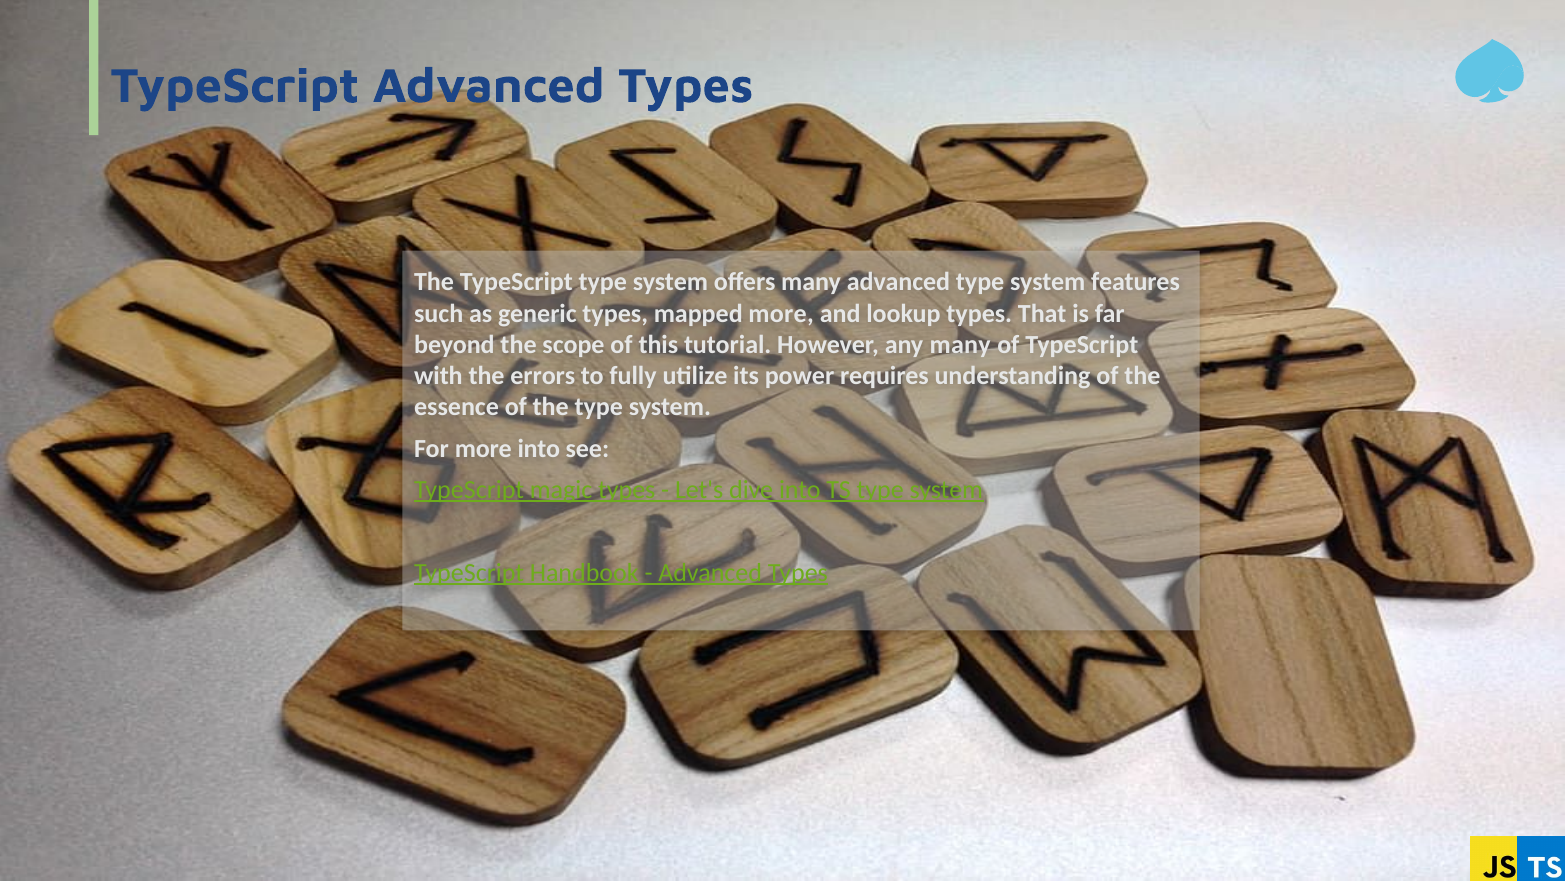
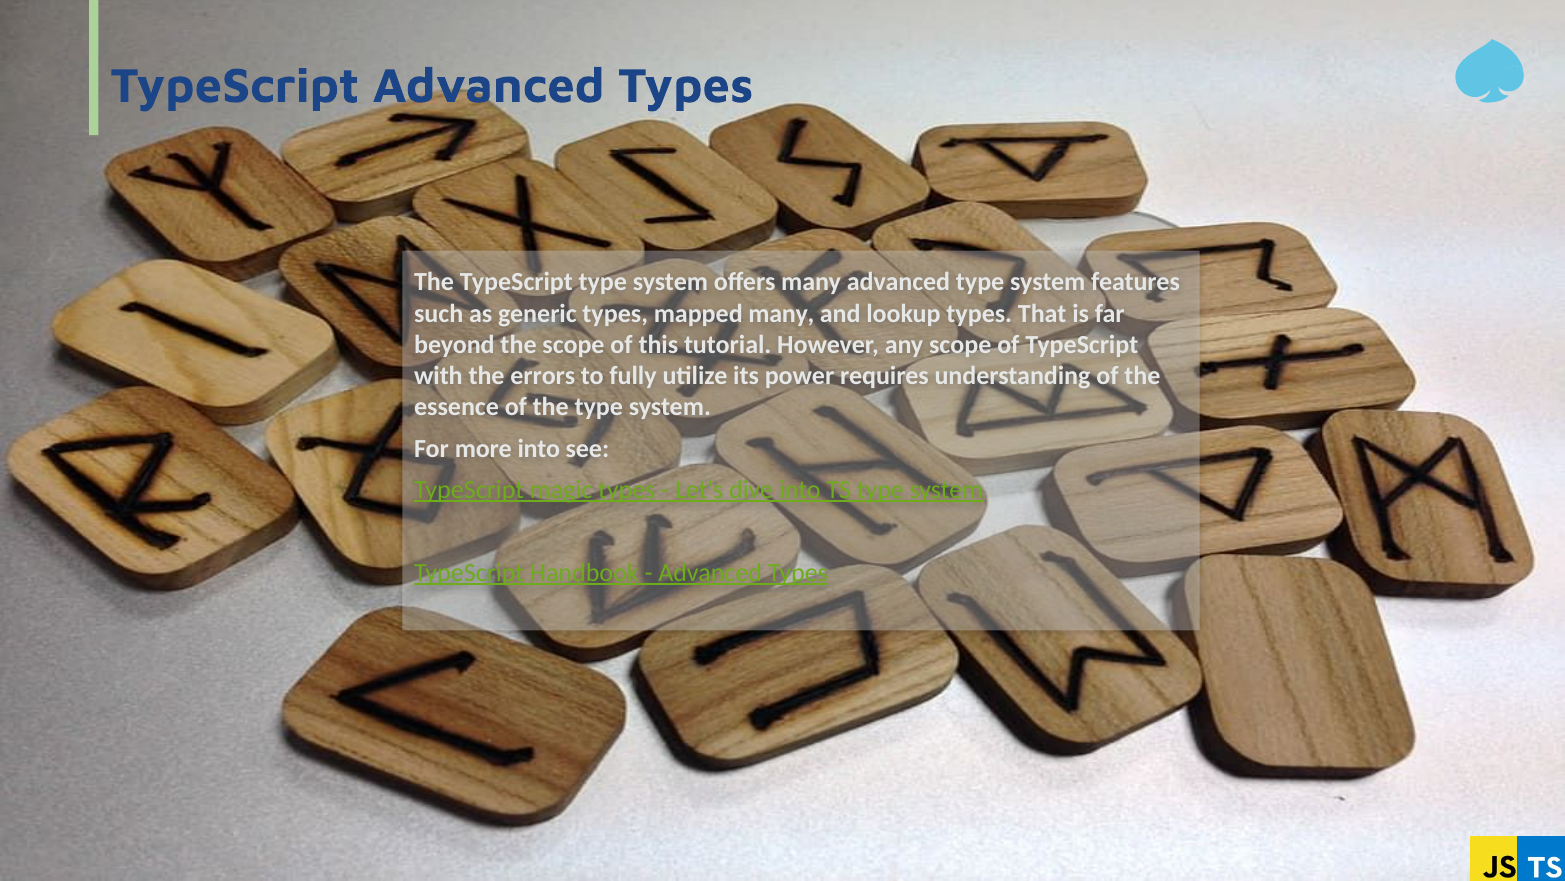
mapped more: more -> many
any many: many -> scope
